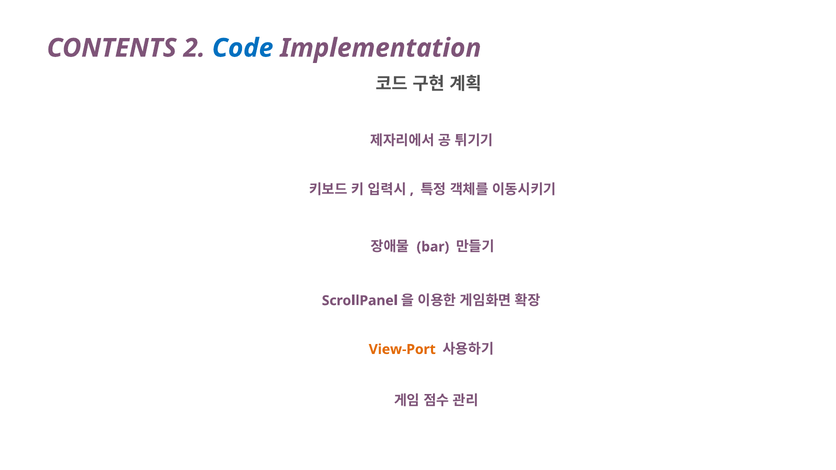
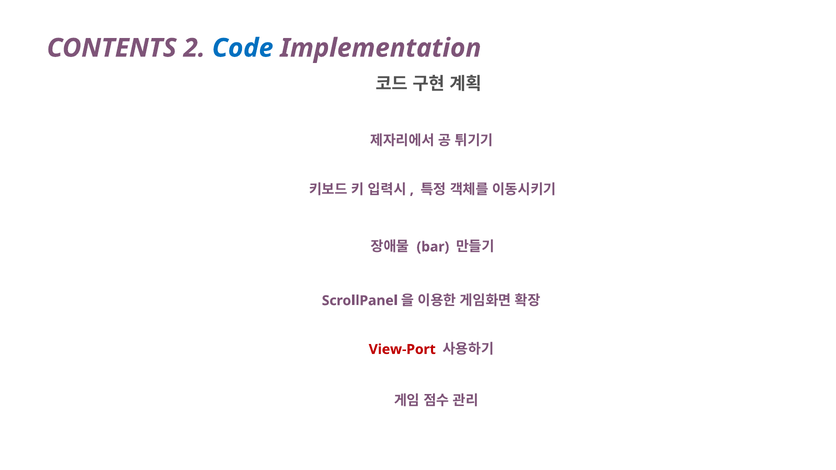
View-Port colour: orange -> red
